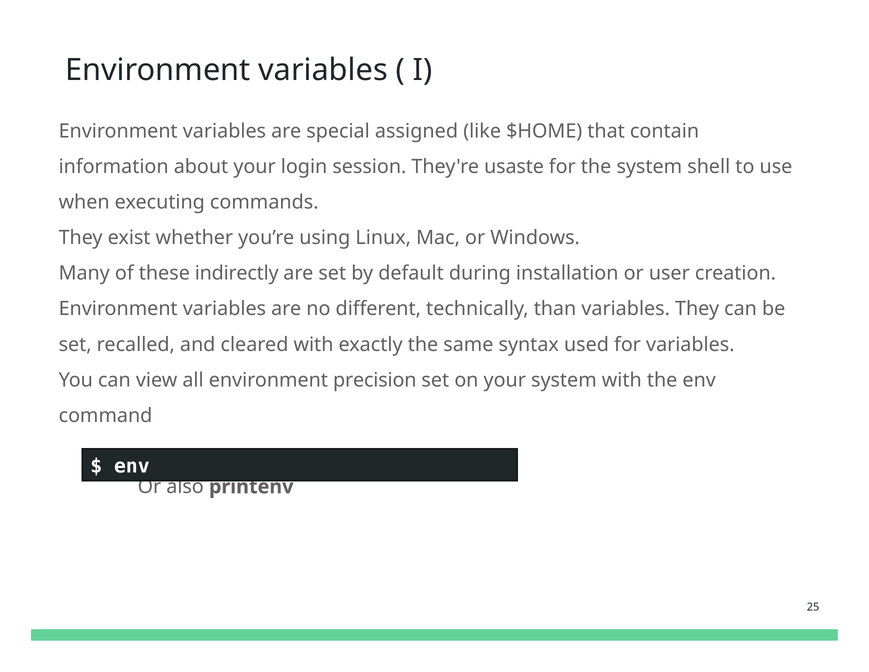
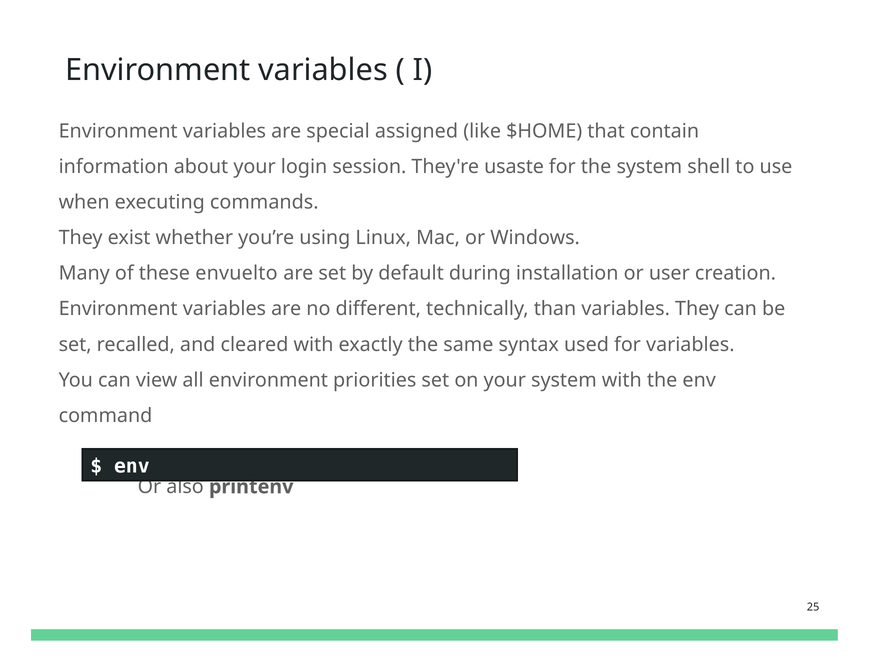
indirectly: indirectly -> envuelto
precision: precision -> priorities
